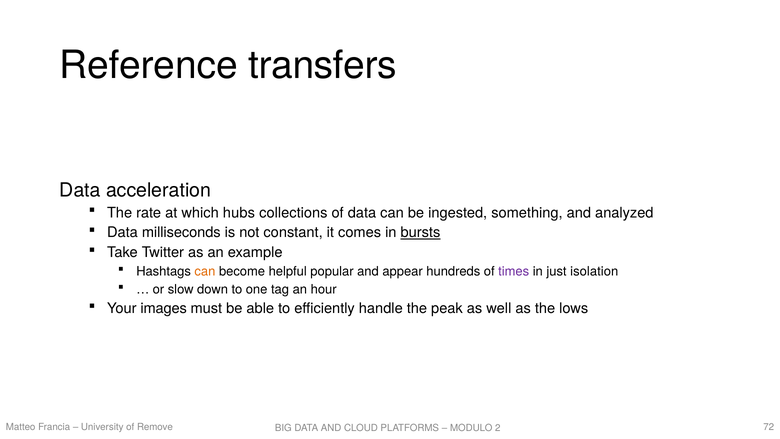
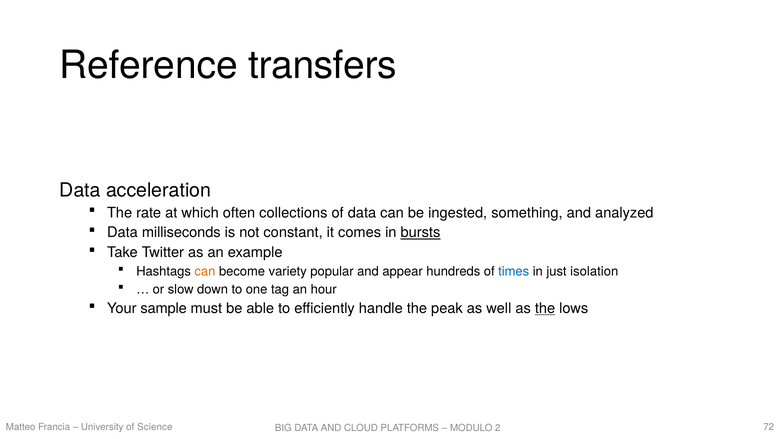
hubs: hubs -> often
helpful: helpful -> variety
times colour: purple -> blue
images: images -> sample
the at (545, 308) underline: none -> present
Remove: Remove -> Science
